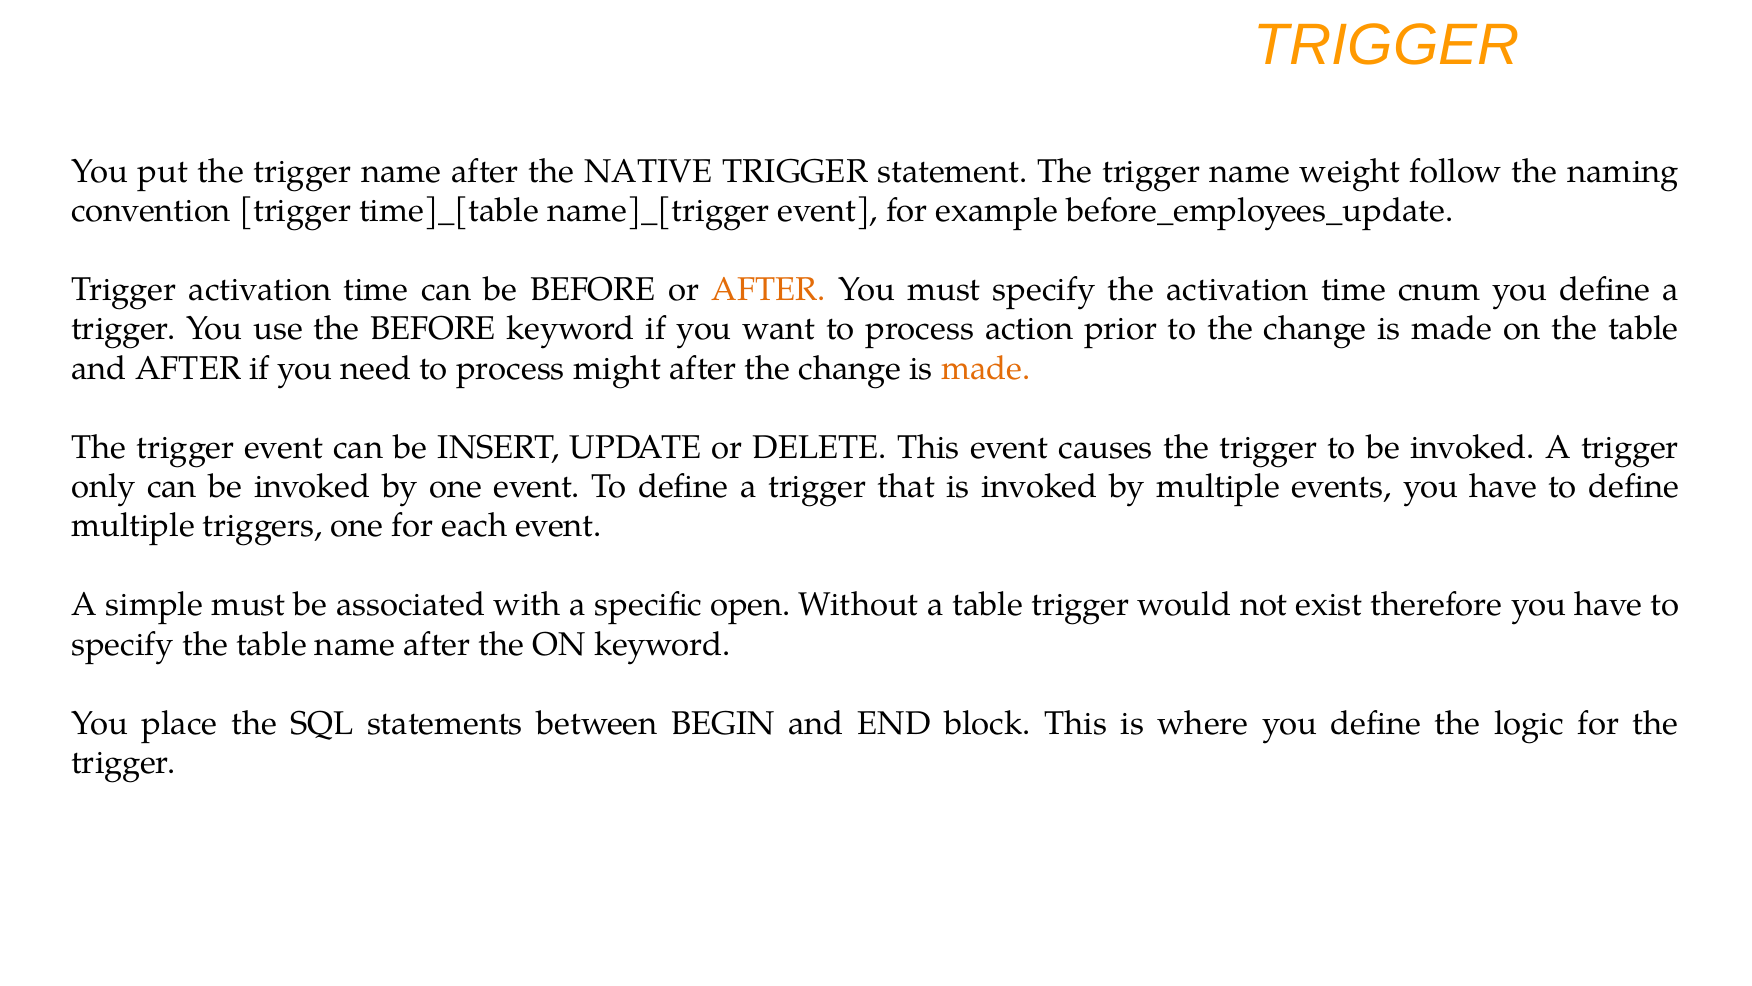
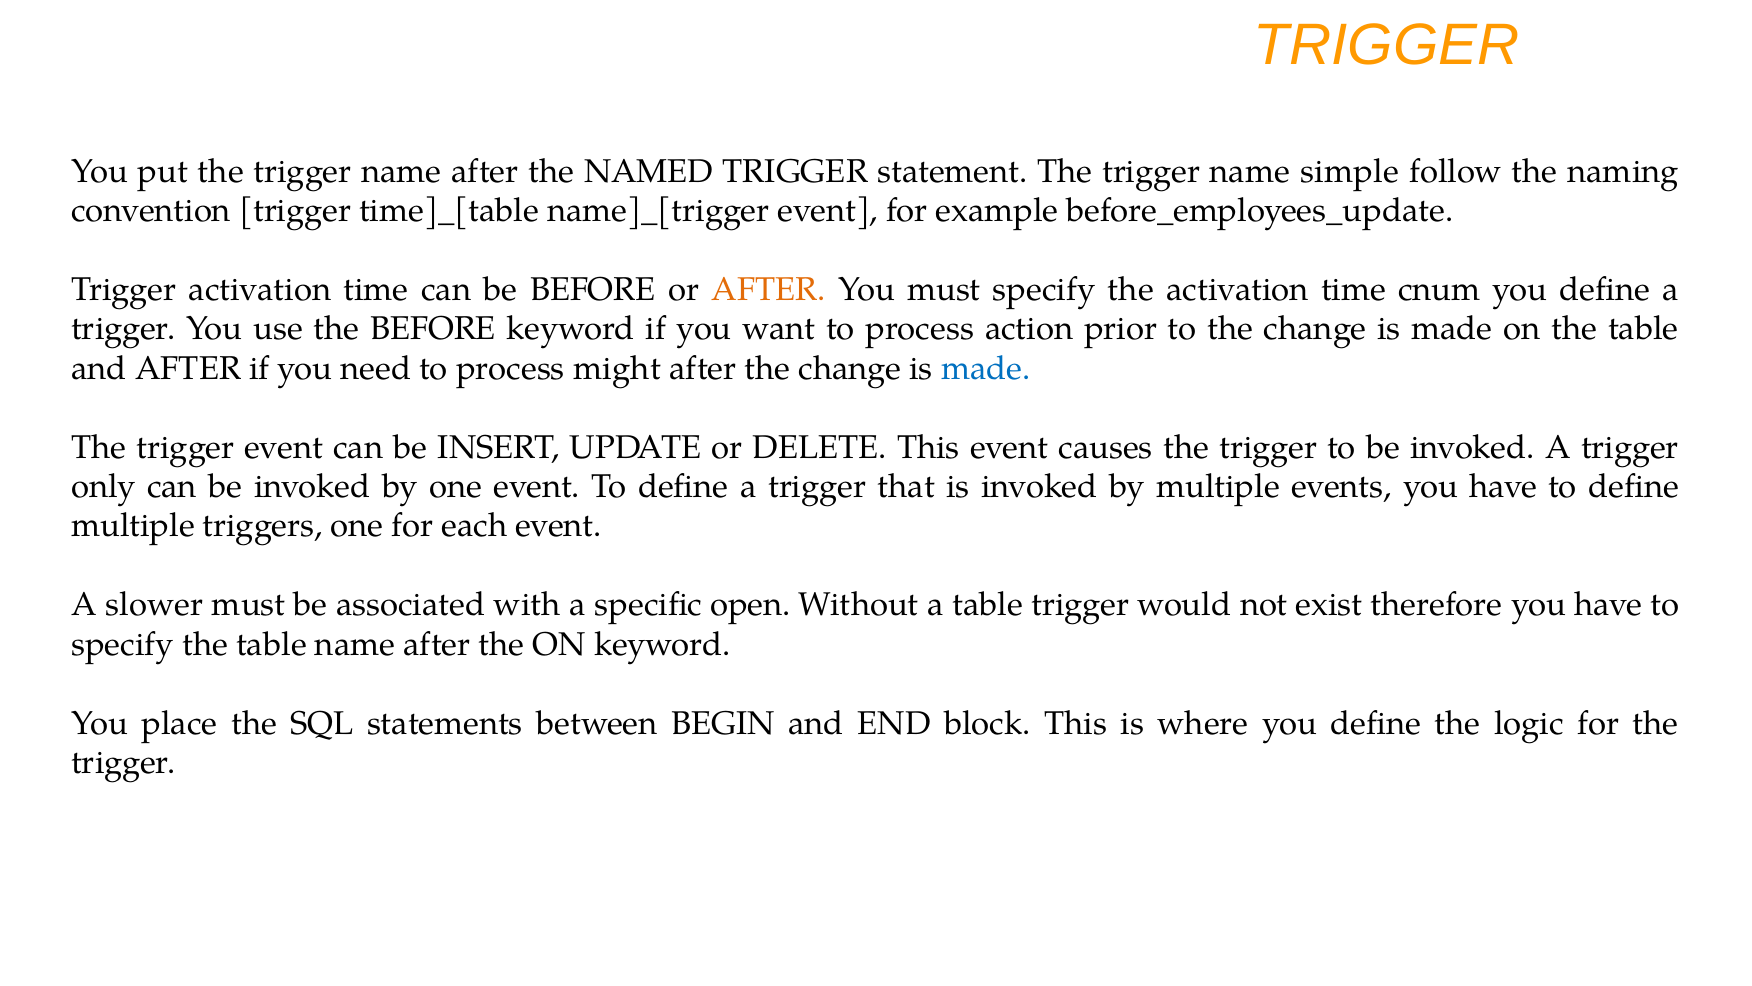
NATIVE: NATIVE -> NAMED
weight: weight -> simple
made at (986, 368) colour: orange -> blue
simple: simple -> slower
